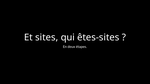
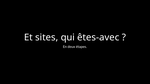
êtes-sites: êtes-sites -> êtes-avec
